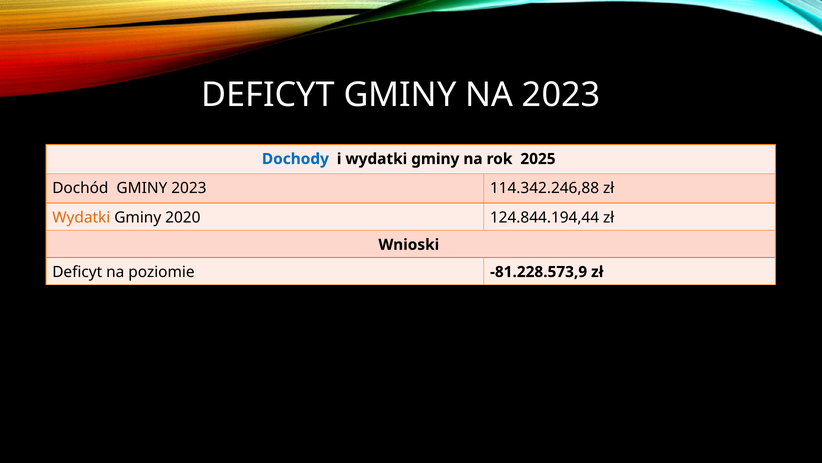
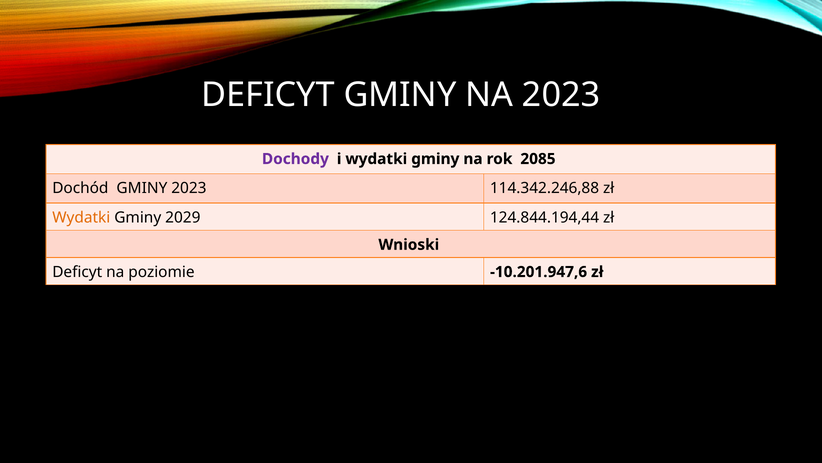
Dochody colour: blue -> purple
2025: 2025 -> 2085
2020: 2020 -> 2029
-81.228.573,9: -81.228.573,9 -> -10.201.947,6
